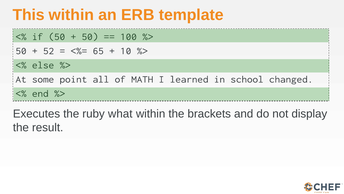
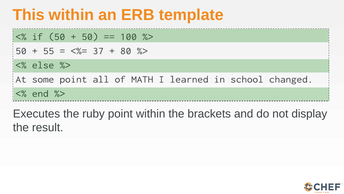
52: 52 -> 55
65: 65 -> 37
10: 10 -> 80
ruby what: what -> point
